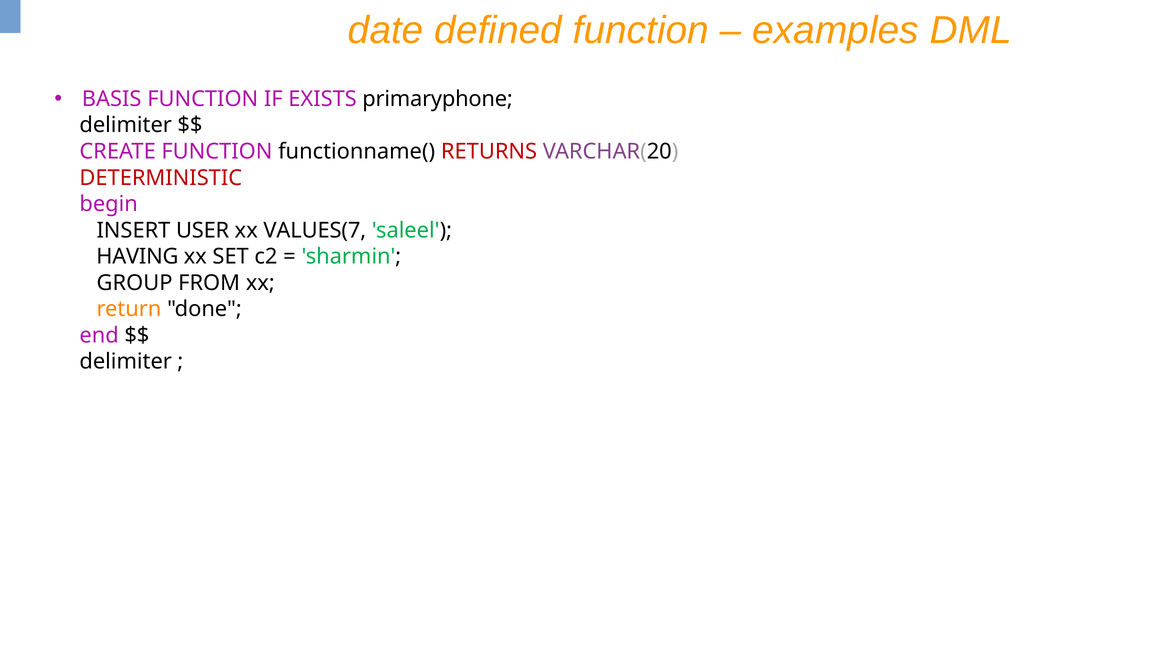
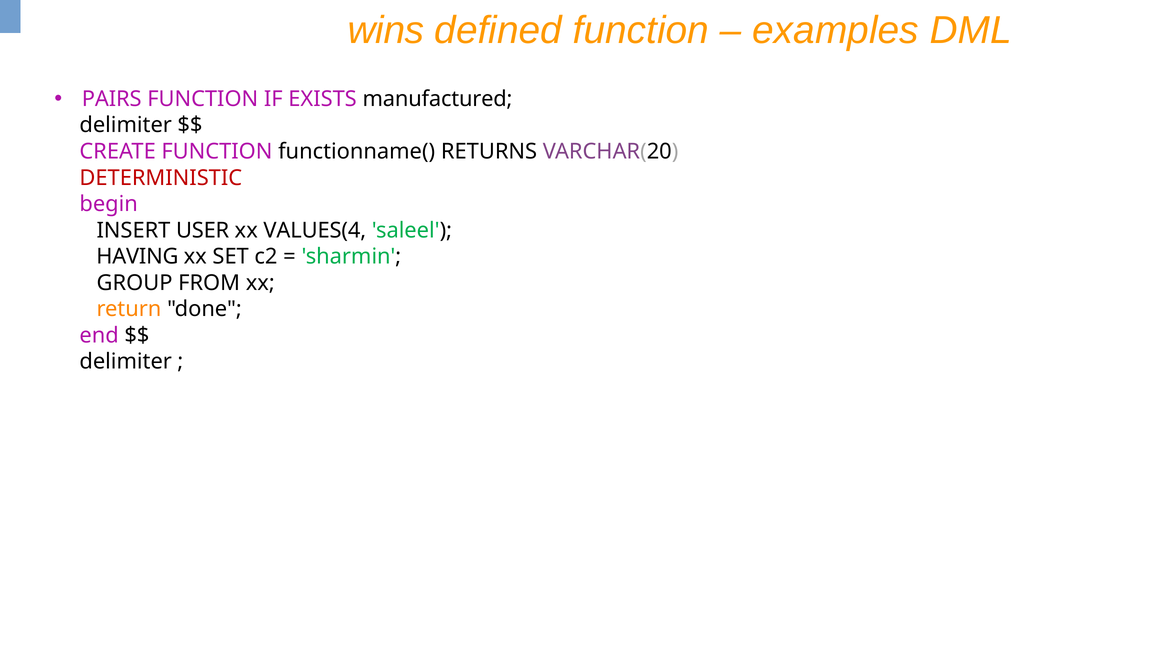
date: date -> wins
BASIS: BASIS -> PAIRS
primaryphone: primaryphone -> manufactured
RETURNS colour: red -> black
VALUES(7: VALUES(7 -> VALUES(4
